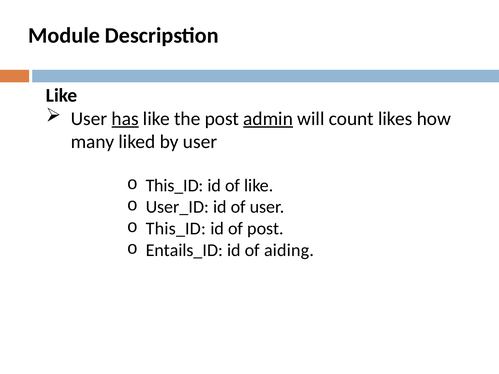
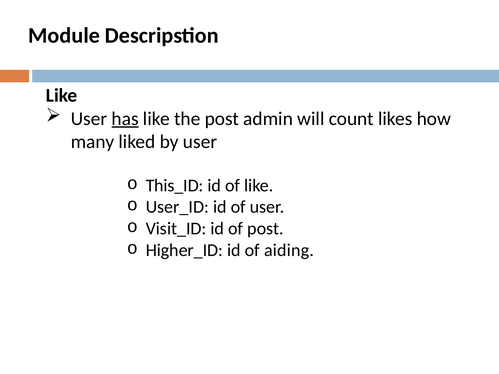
admin underline: present -> none
This_ID at (176, 229): This_ID -> Visit_ID
Entails_ID: Entails_ID -> Higher_ID
